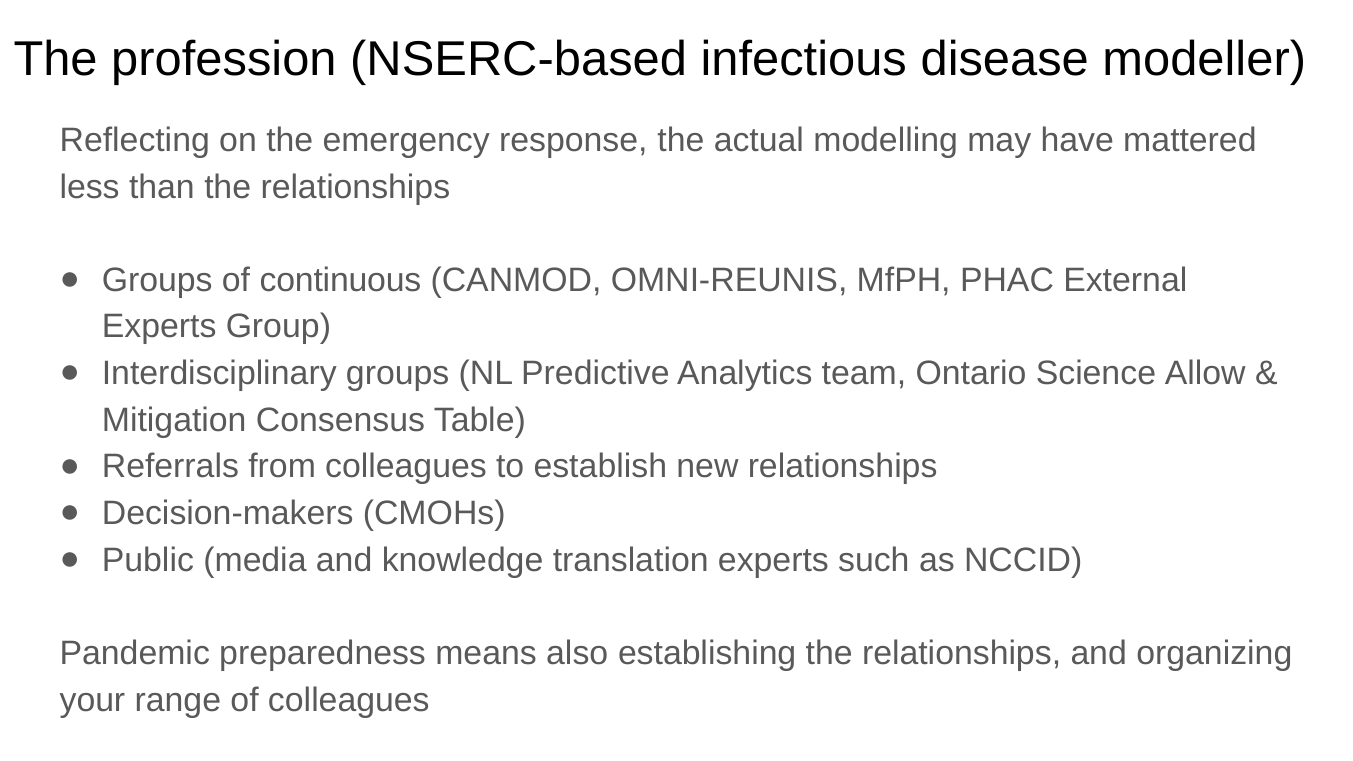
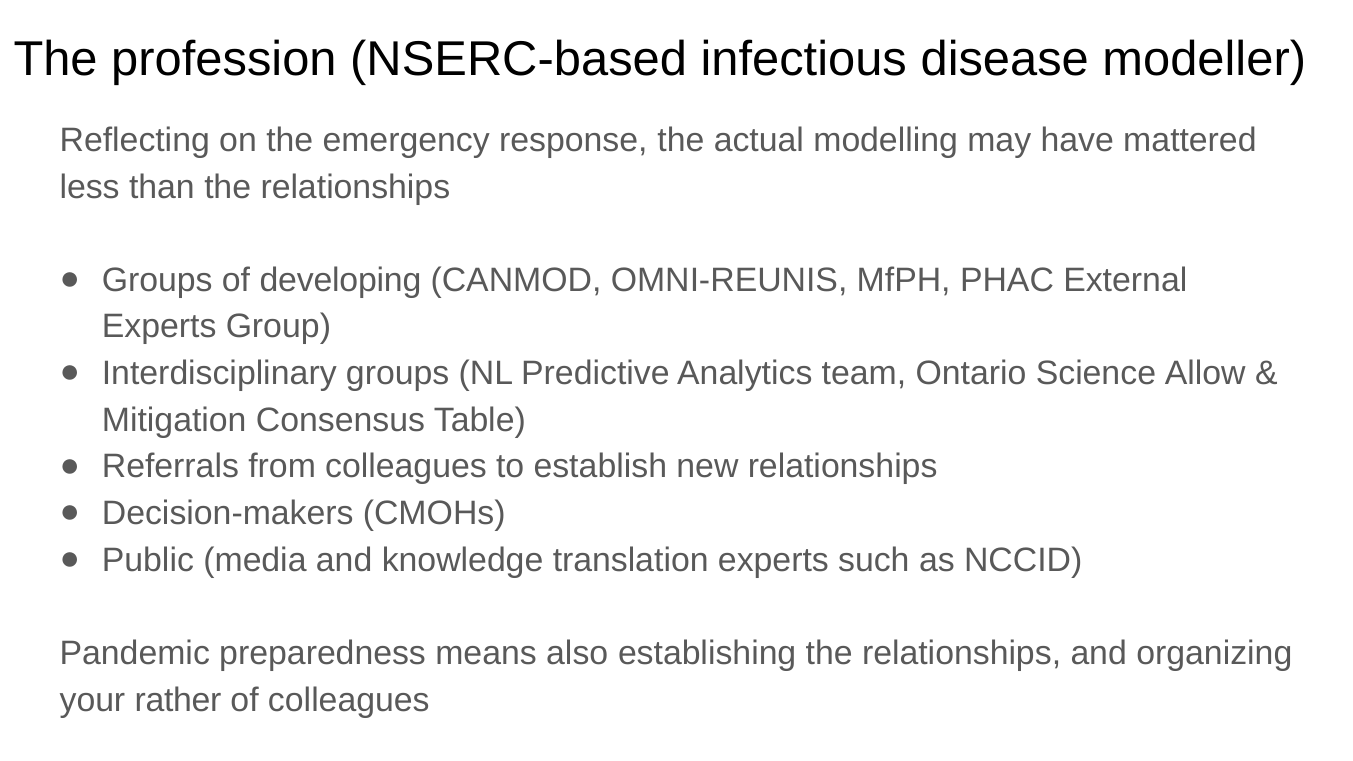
continuous: continuous -> developing
range: range -> rather
